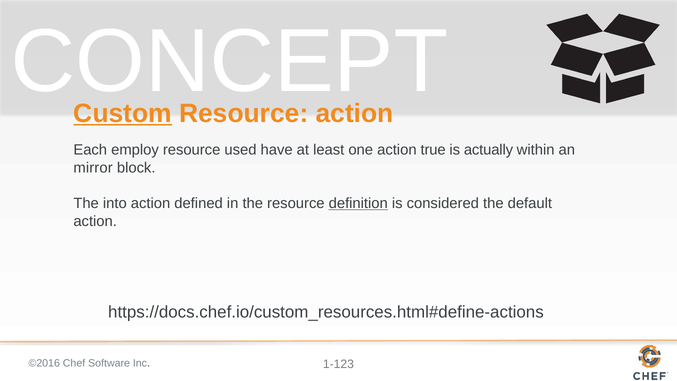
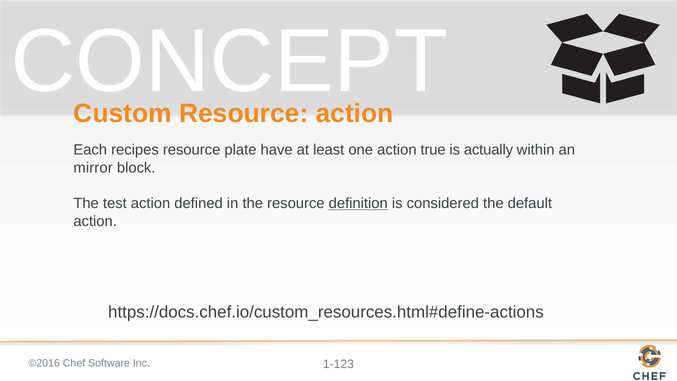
Custom underline: present -> none
employ: employ -> recipes
used: used -> plate
into: into -> test
